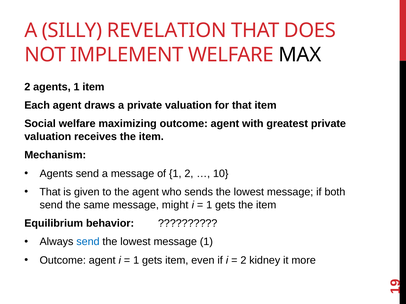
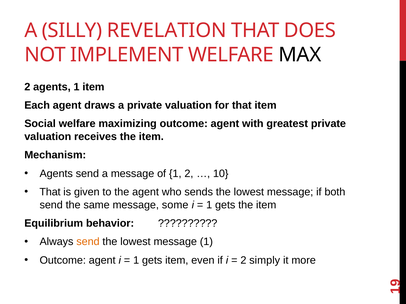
might: might -> some
send at (88, 242) colour: blue -> orange
kidney: kidney -> simply
